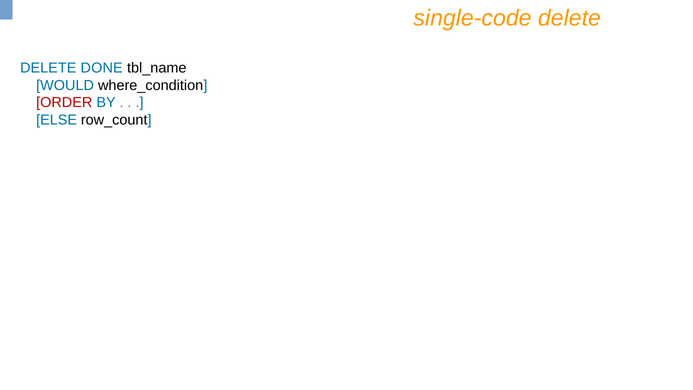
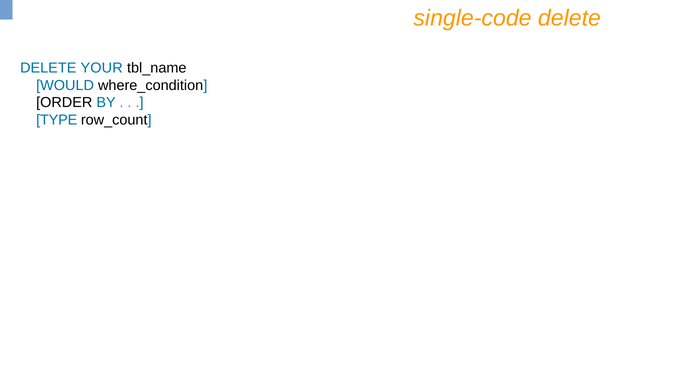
DONE: DONE -> YOUR
ORDER colour: red -> black
ELSE: ELSE -> TYPE
